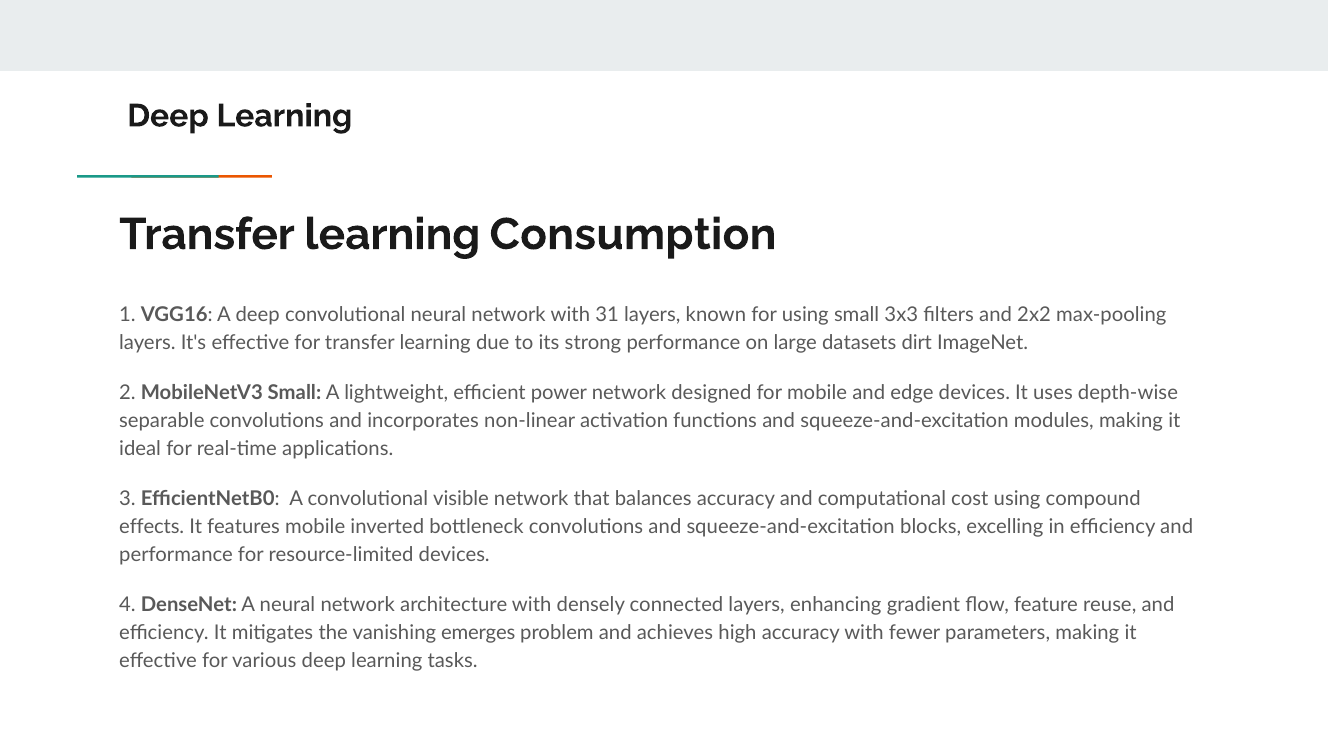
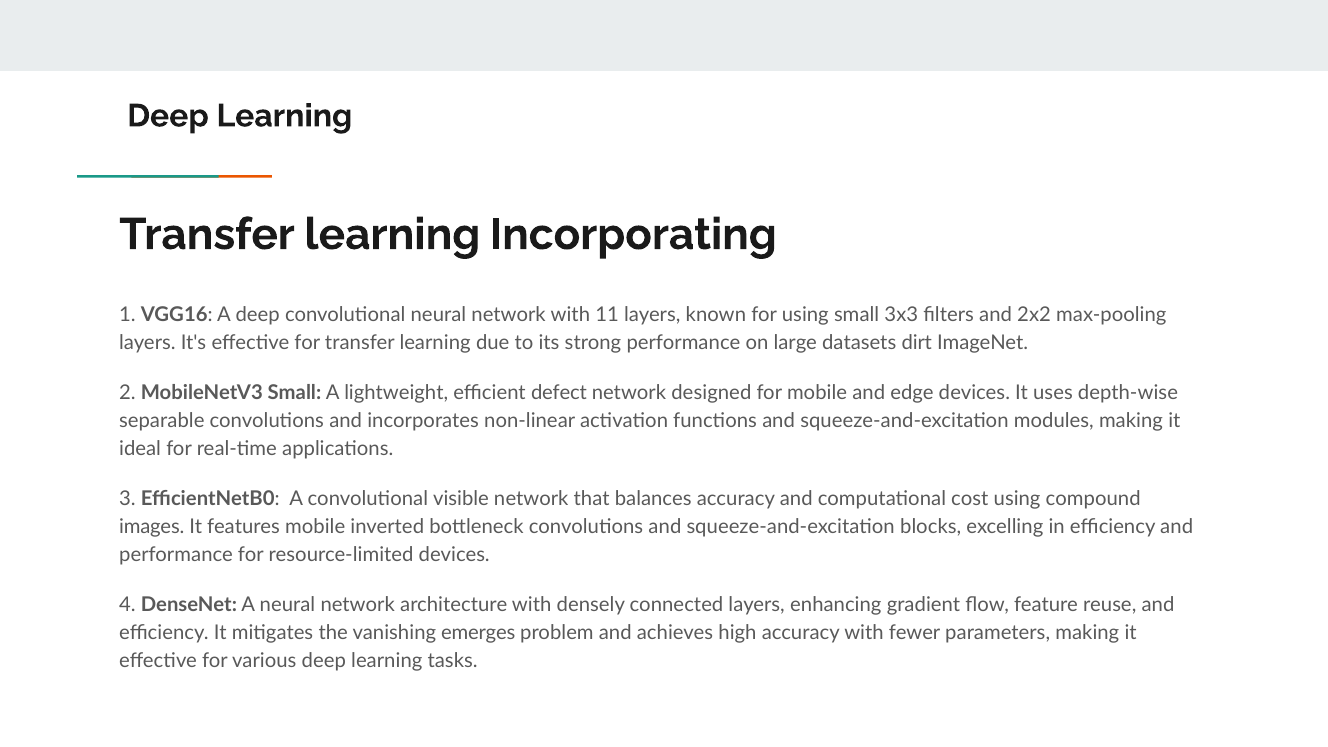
Consumption: Consumption -> Incorporating
31: 31 -> 11
power: power -> defect
effects: effects -> images
